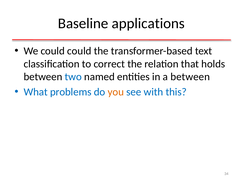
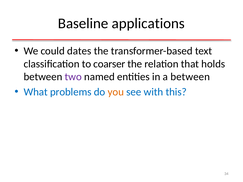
could could: could -> dates
correct: correct -> coarser
two colour: blue -> purple
